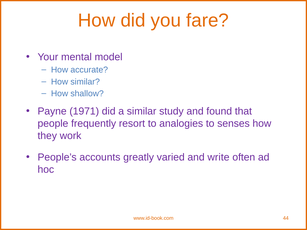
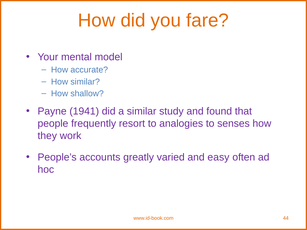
1971: 1971 -> 1941
write: write -> easy
